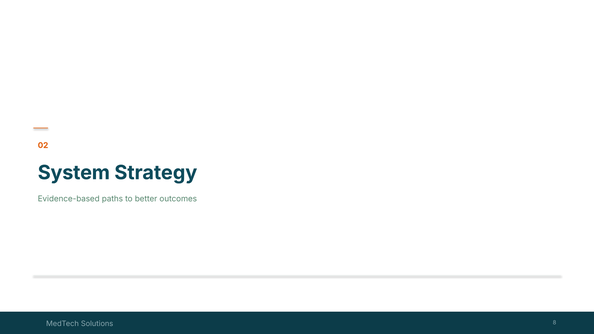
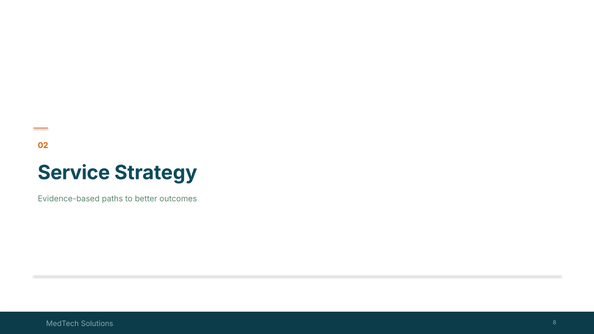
System: System -> Service
